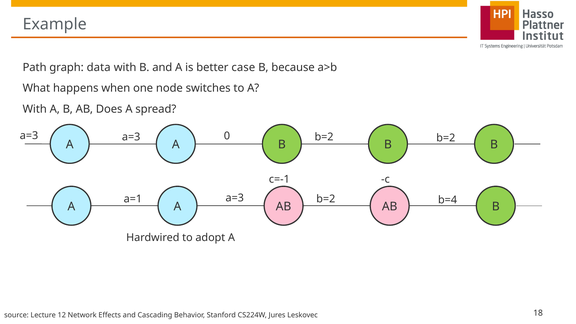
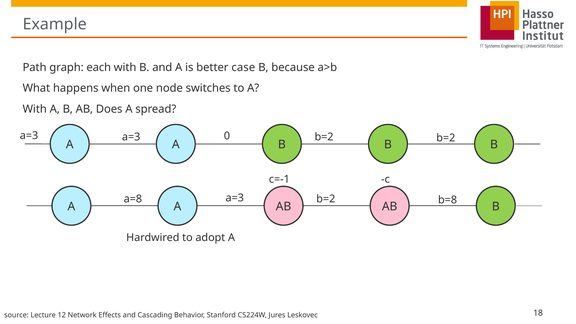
data: data -> each
a=1: a=1 -> a=8
b=4: b=4 -> b=8
